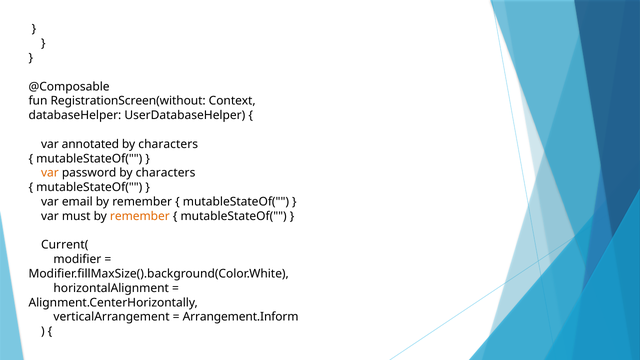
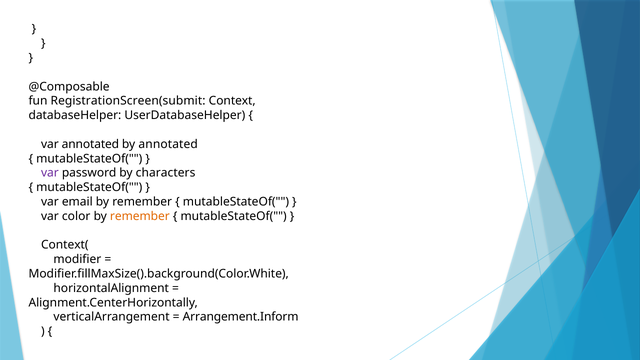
RegistrationScreen(without: RegistrationScreen(without -> RegistrationScreen(submit
characters at (168, 144): characters -> annotated
var at (50, 173) colour: orange -> purple
must: must -> color
Current(: Current( -> Context(
